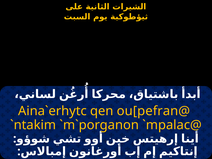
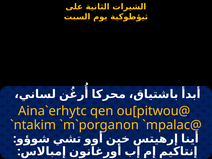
ou[pefran@: ou[pefran@ -> ou[pitwou@
